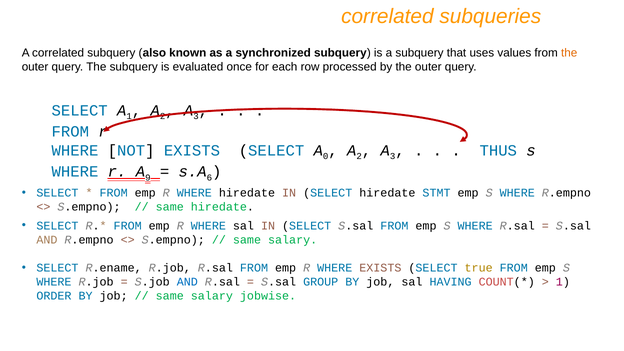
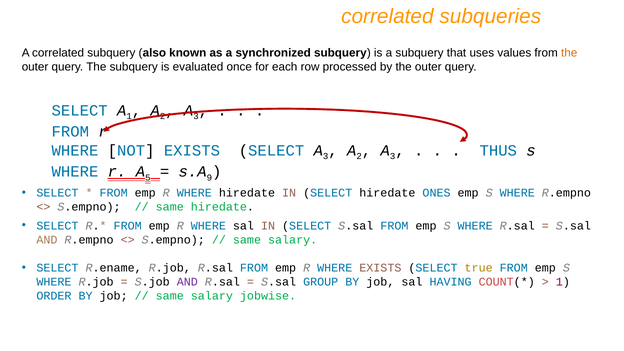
SELECT A 0: 0 -> 3
9: 9 -> 5
6: 6 -> 9
STMT: STMT -> ONES
AND at (187, 282) colour: blue -> purple
